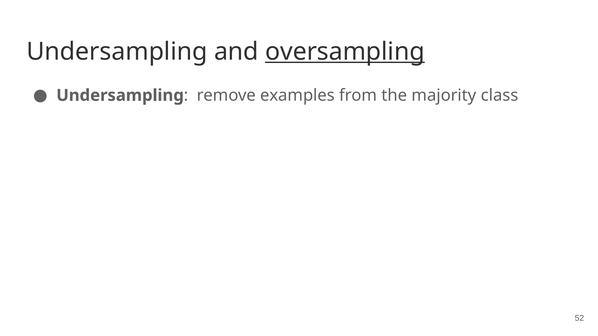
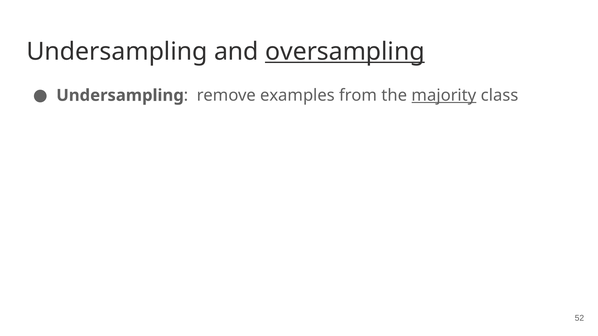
majority underline: none -> present
